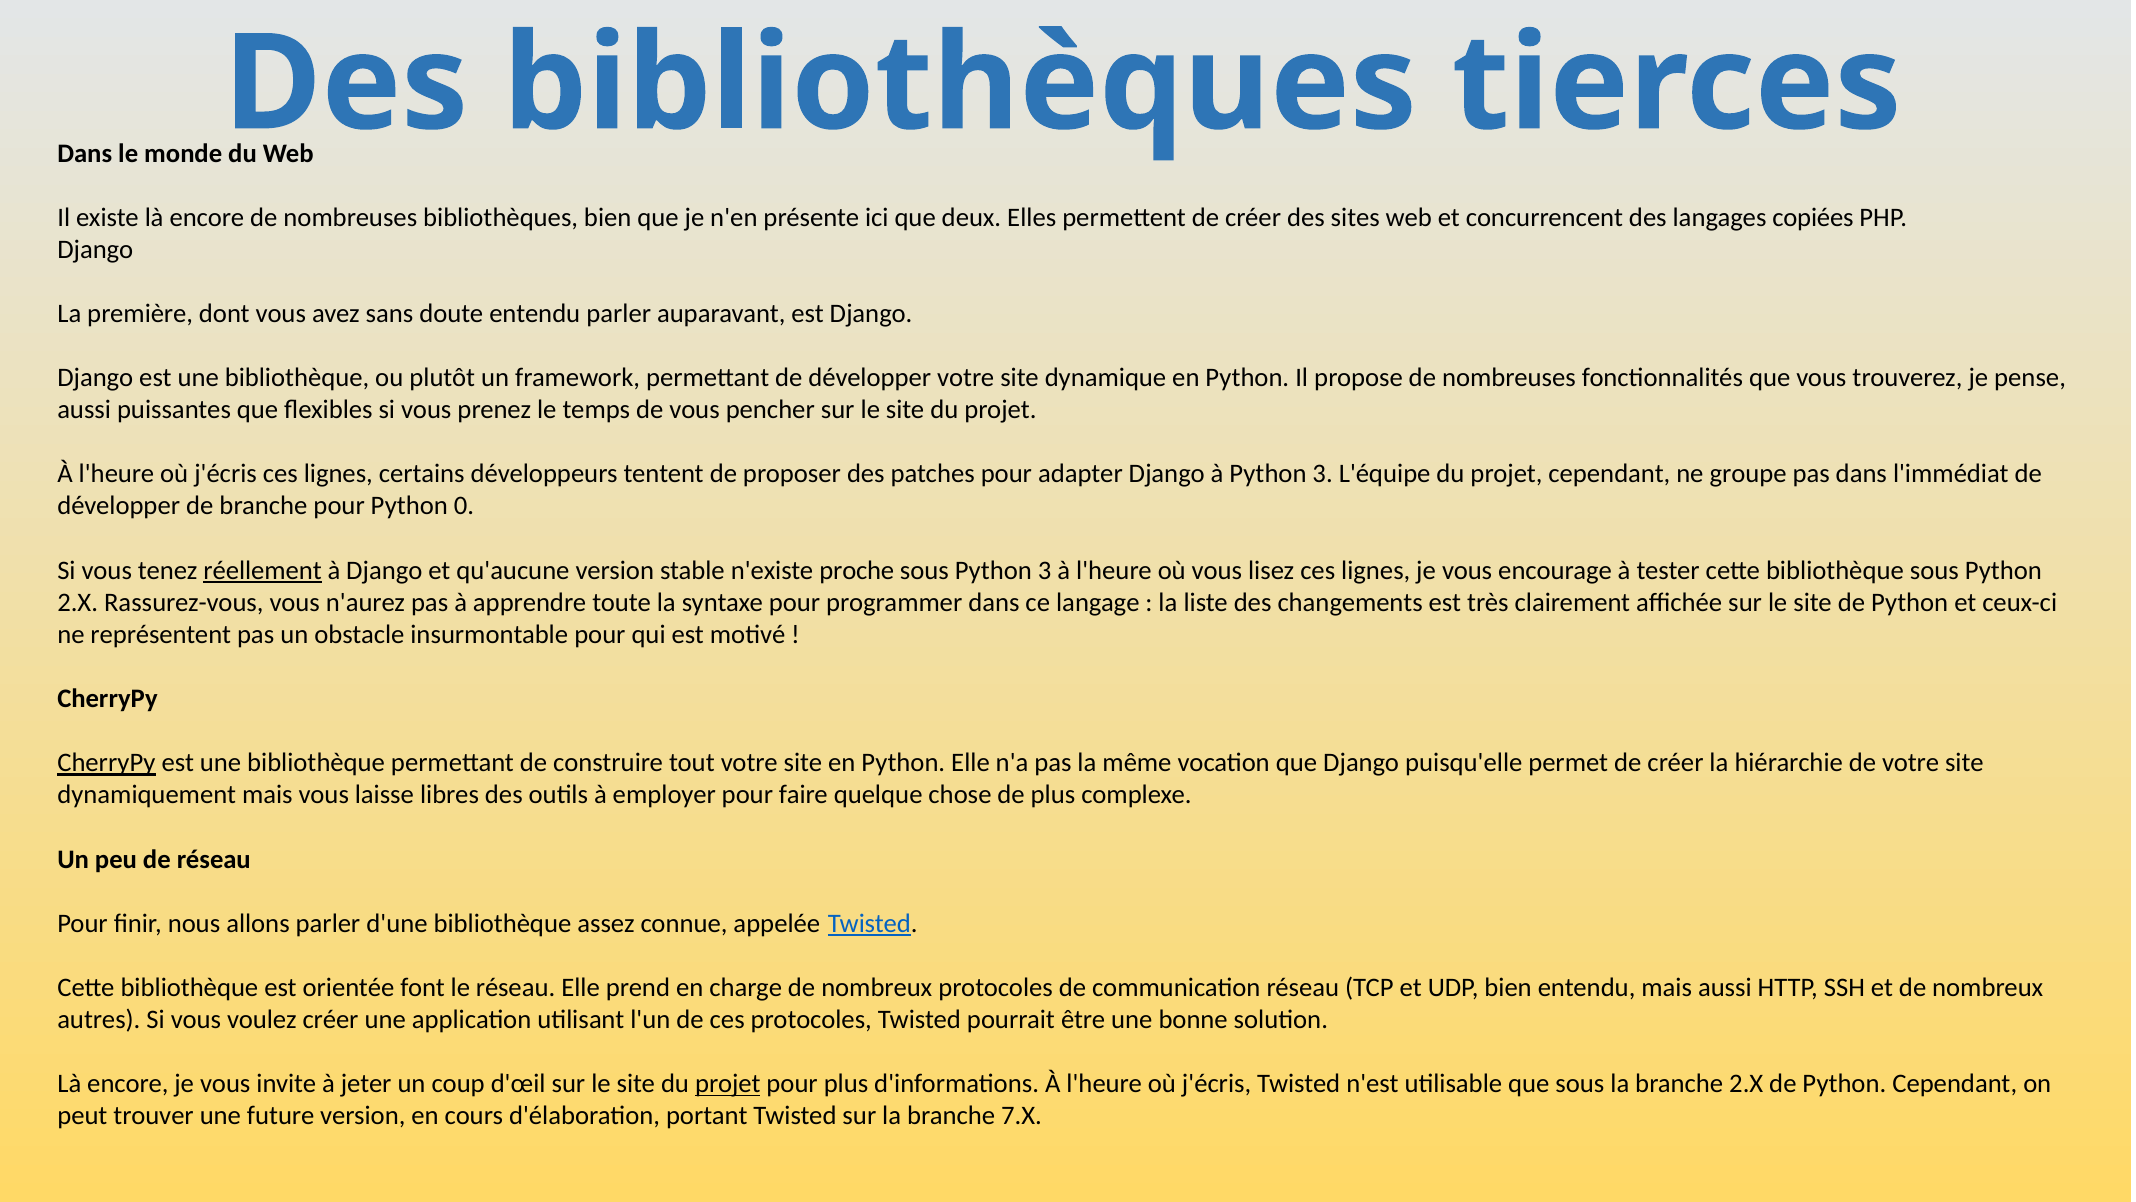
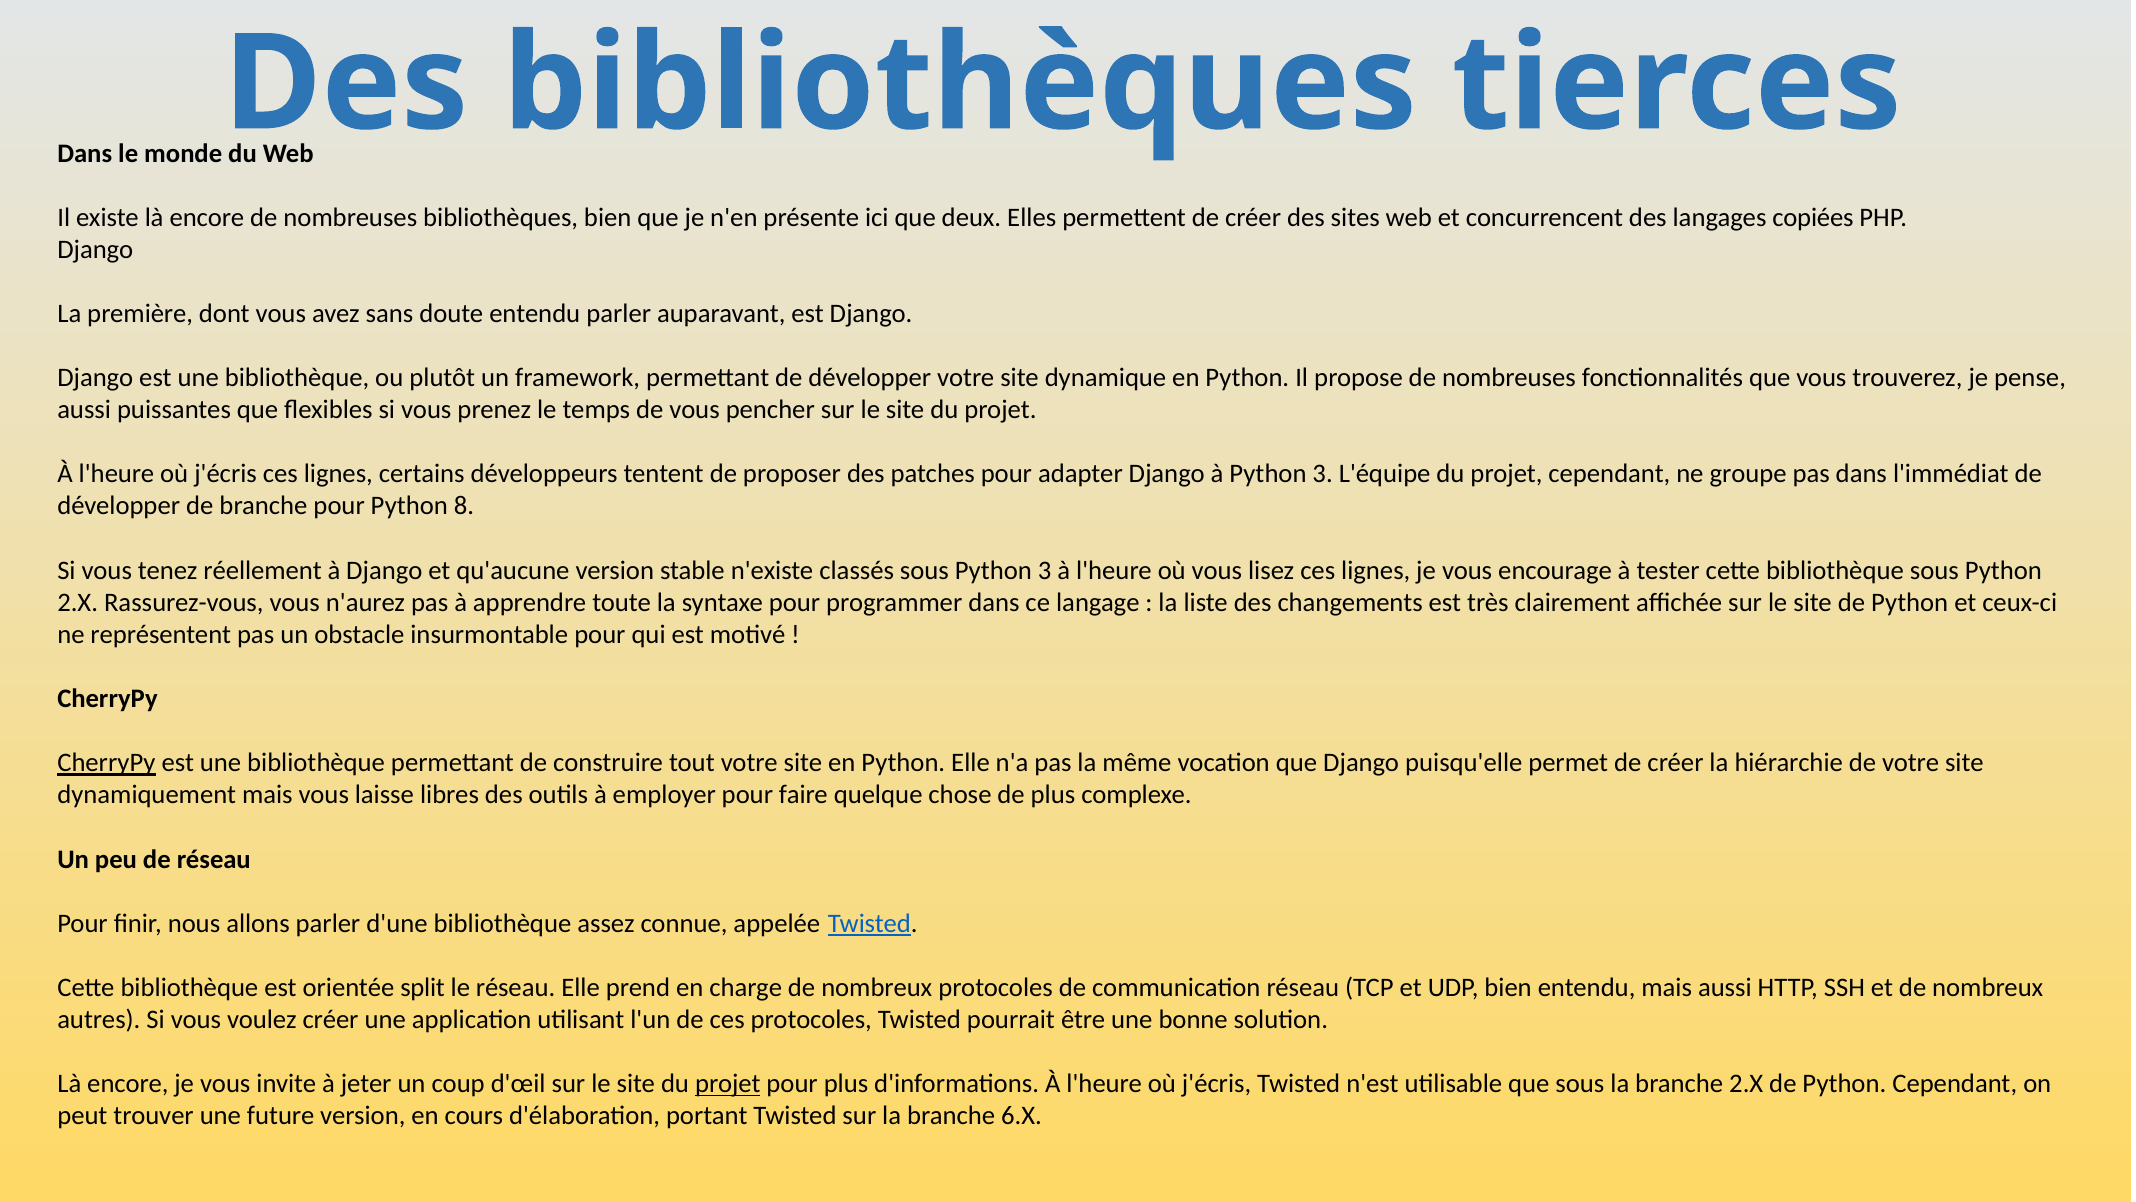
0: 0 -> 8
réellement underline: present -> none
proche: proche -> classés
font: font -> split
7.X: 7.X -> 6.X
